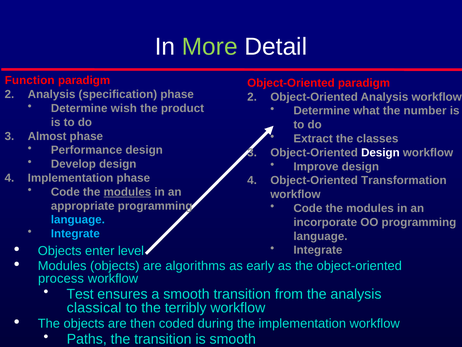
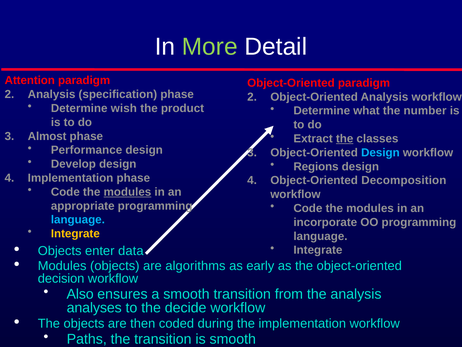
Function: Function -> Attention
the at (345, 139) underline: none -> present
Design at (380, 152) colour: white -> light blue
Improve: Improve -> Regions
Transformation: Transformation -> Decomposition
Integrate at (75, 233) colour: light blue -> yellow
level: level -> data
process: process -> decision
Test: Test -> Also
classical: classical -> analyses
terribly: terribly -> decide
